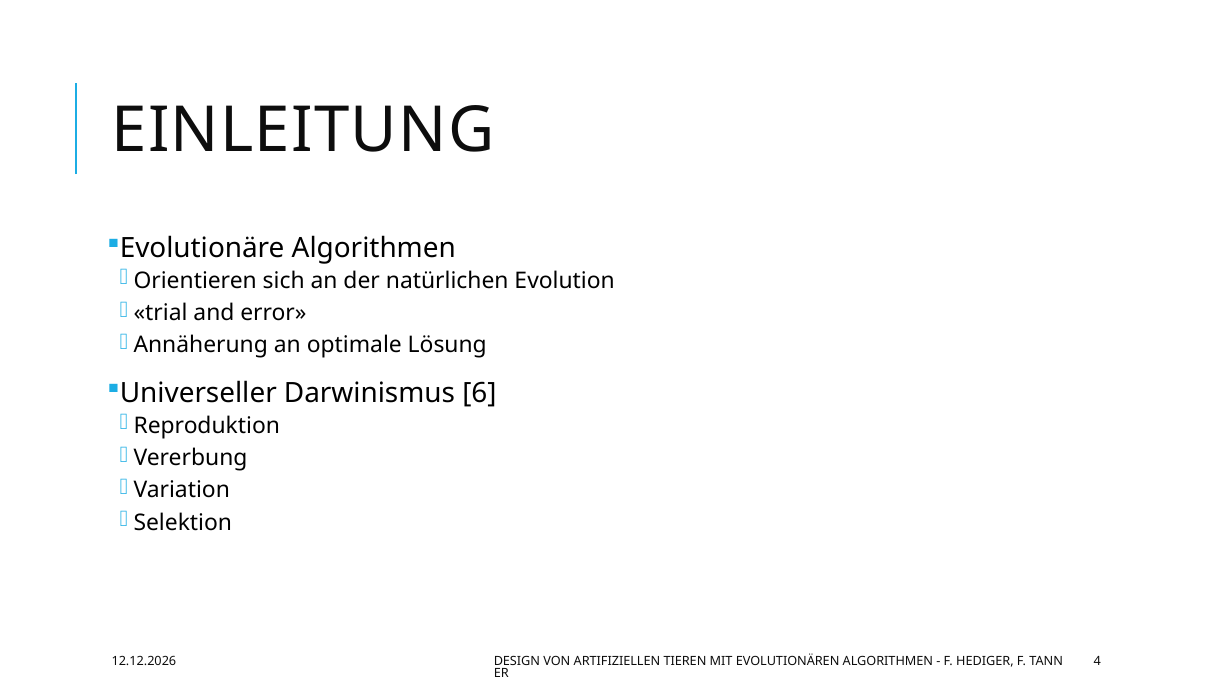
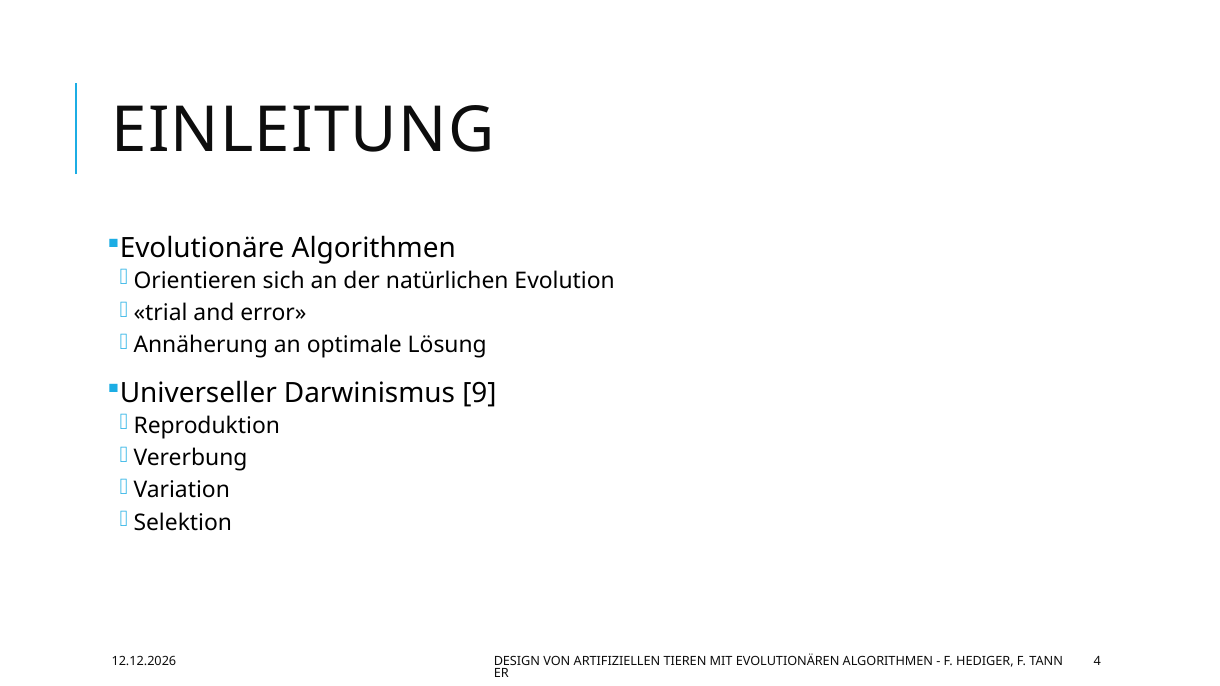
6: 6 -> 9
